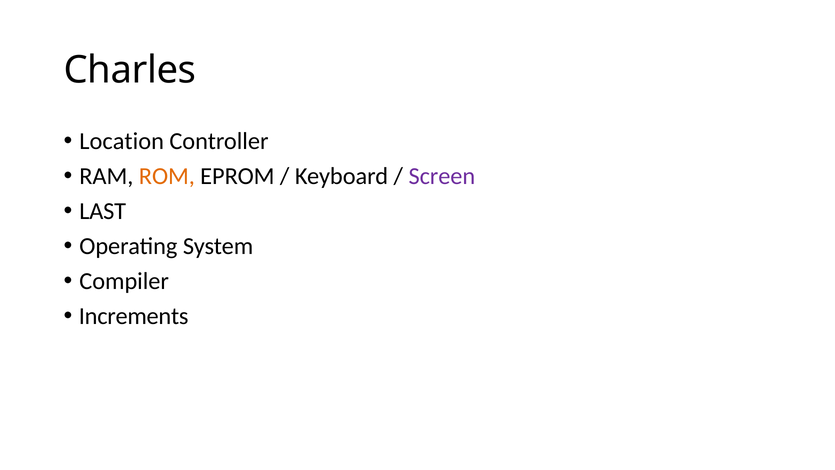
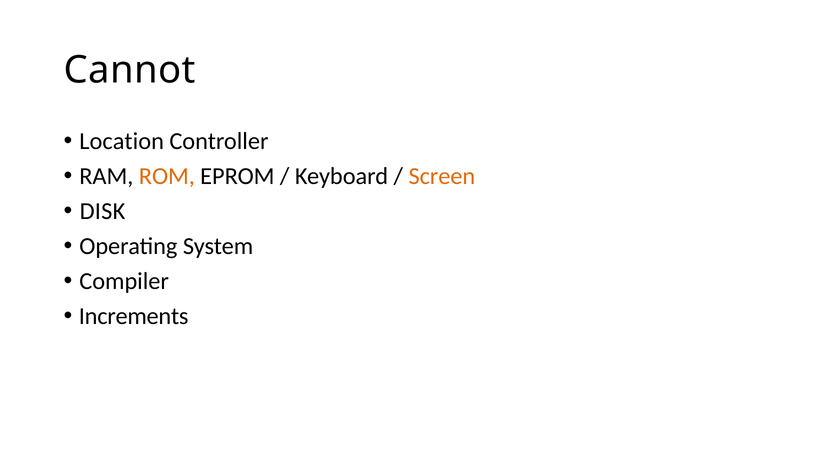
Charles: Charles -> Cannot
Screen colour: purple -> orange
LAST: LAST -> DISK
